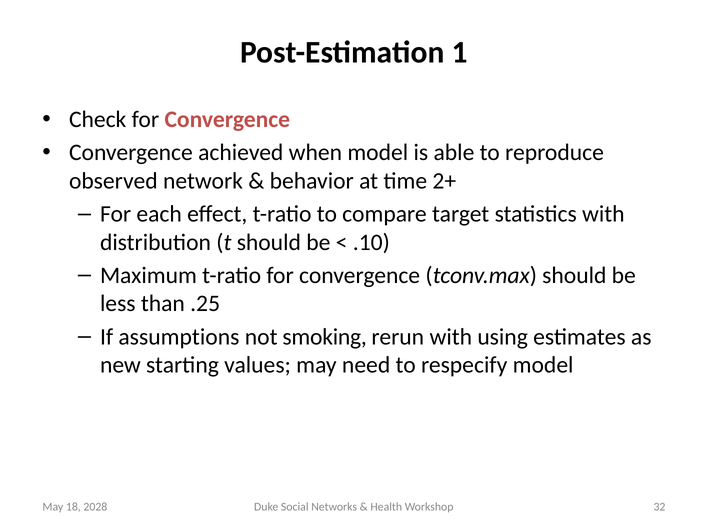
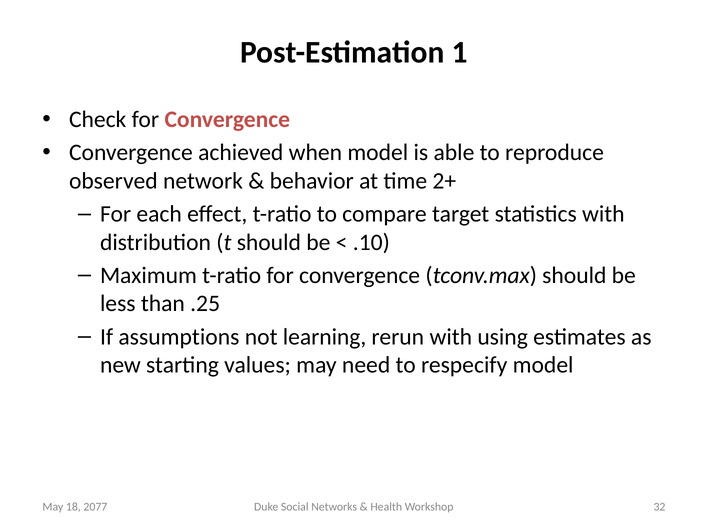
smoking: smoking -> learning
2028: 2028 -> 2077
